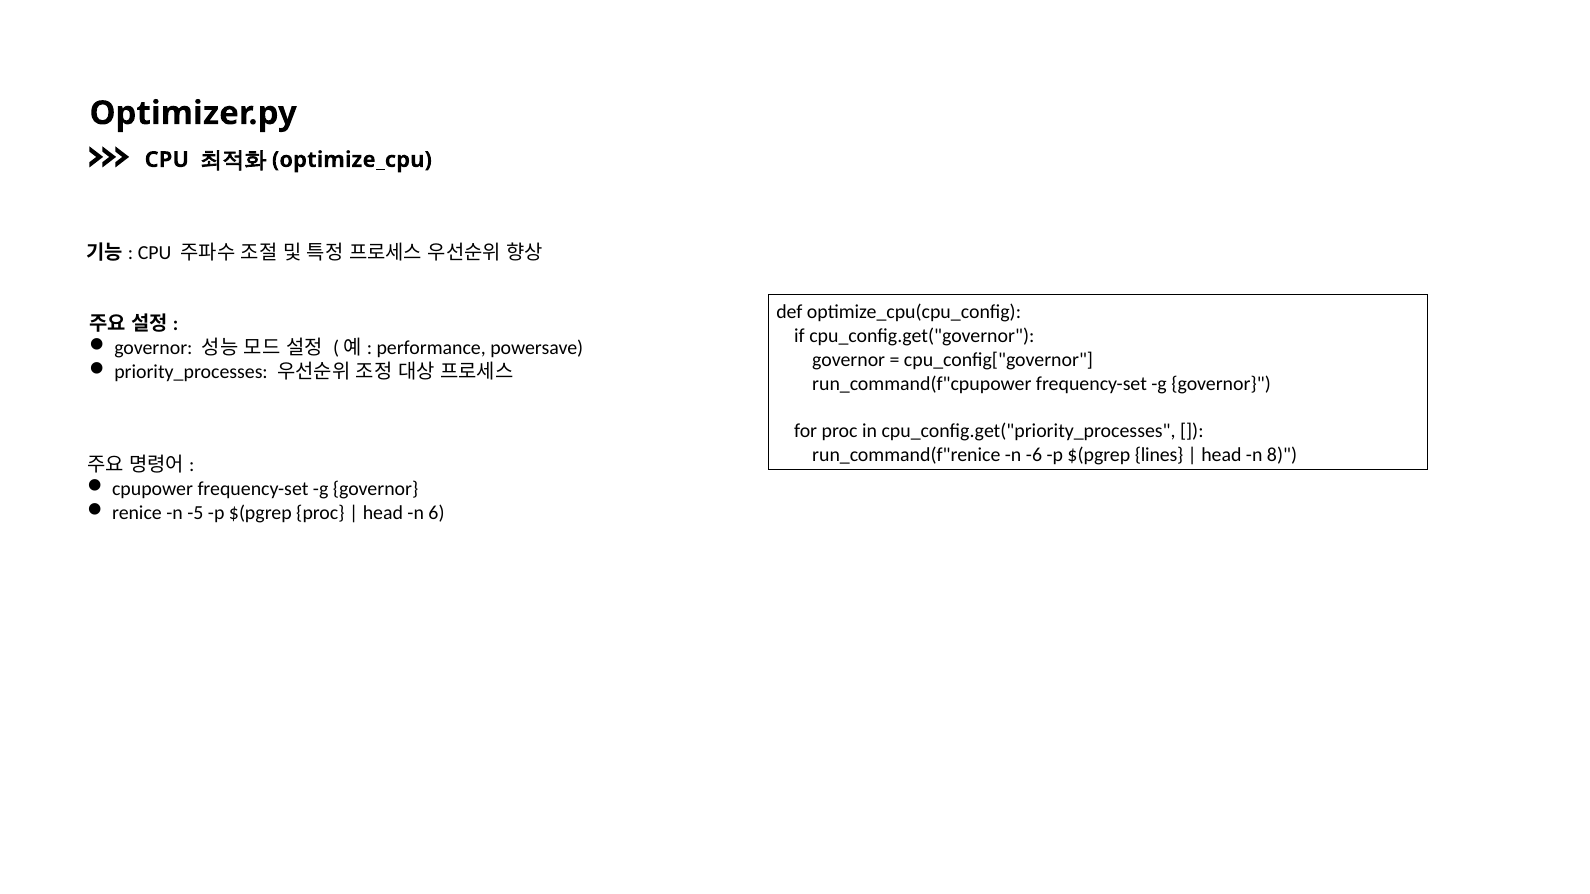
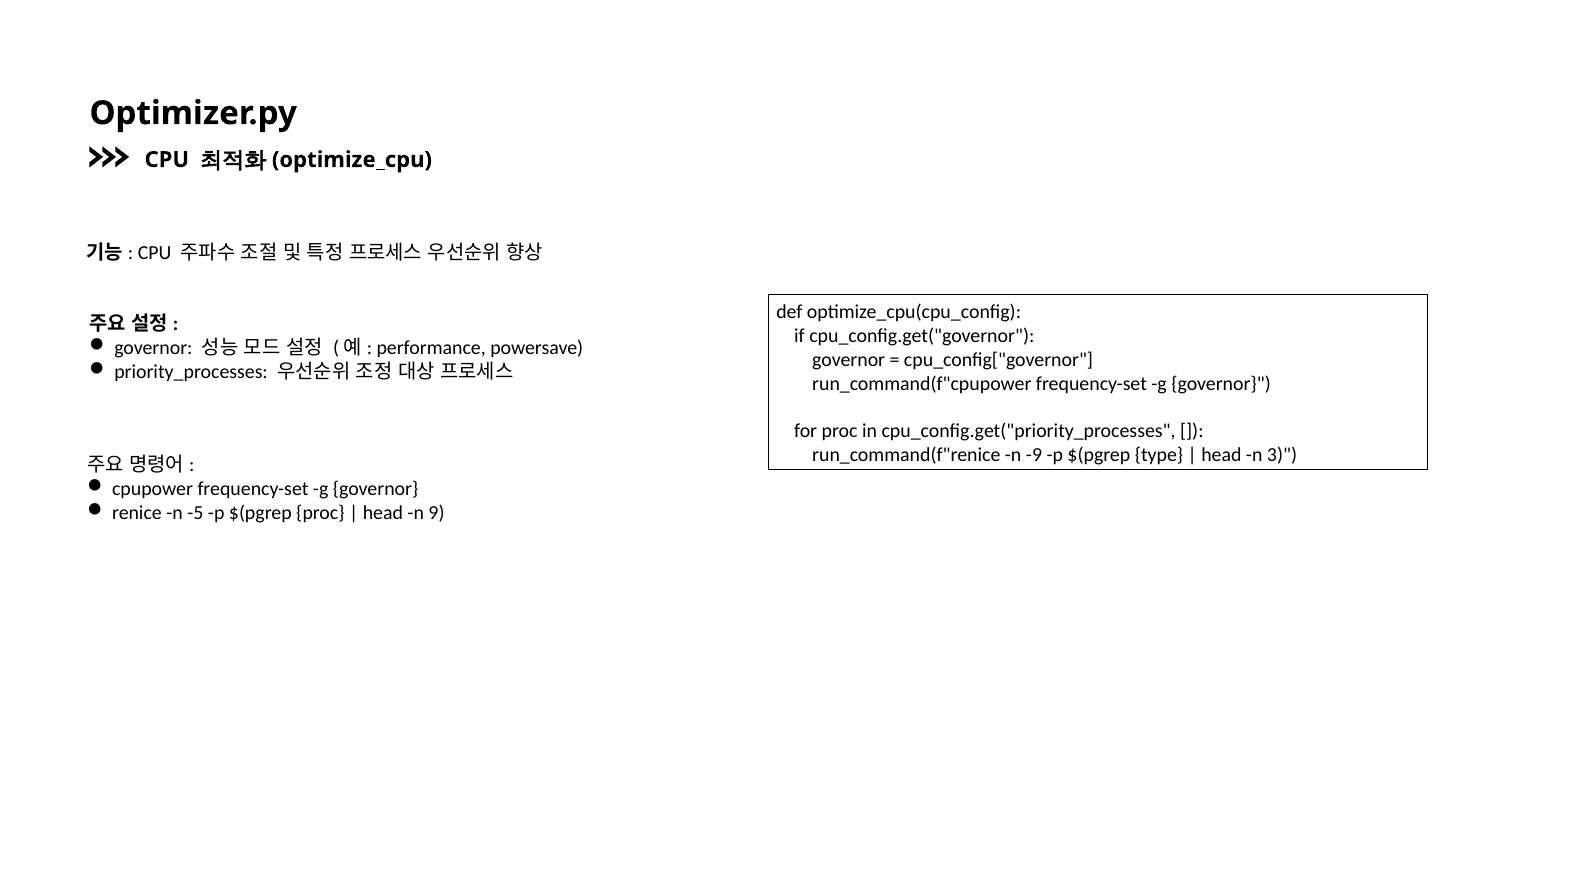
-6: -6 -> -9
lines: lines -> type
8: 8 -> 3
6: 6 -> 9
